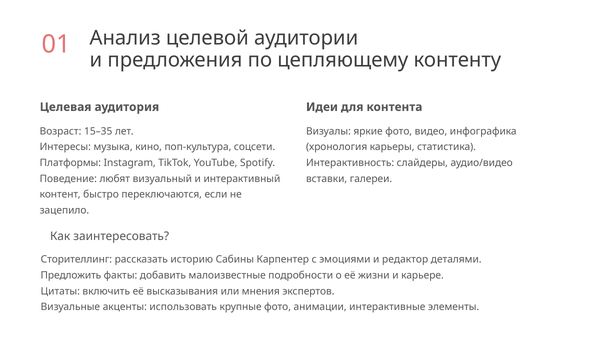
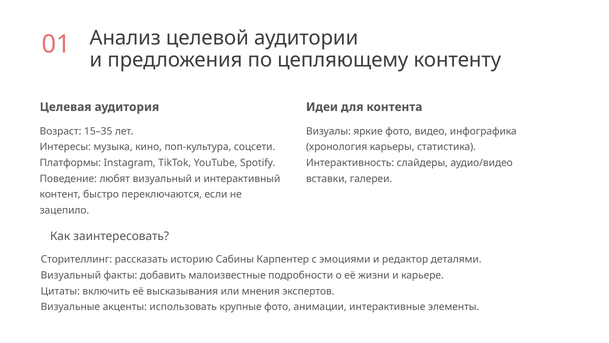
Предложить at (71, 275): Предложить -> Визуальный
